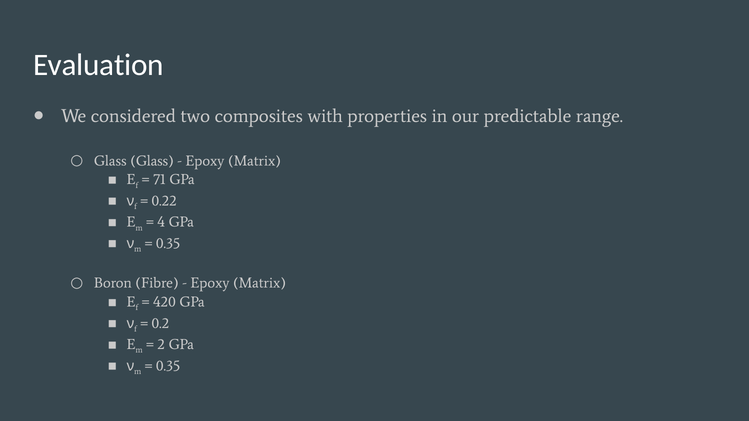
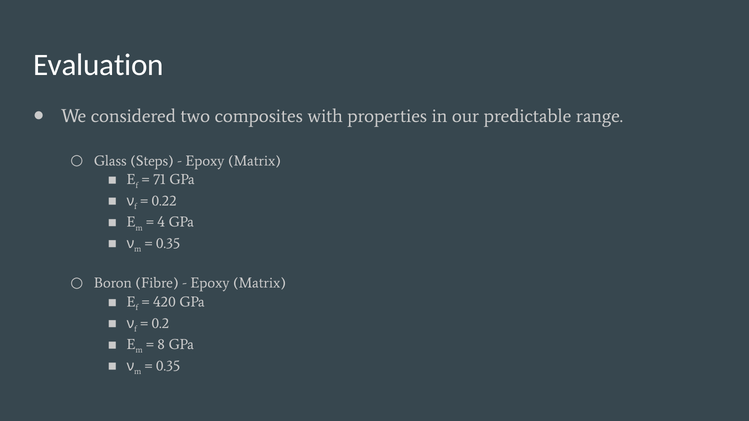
Glass Glass: Glass -> Steps
2: 2 -> 8
